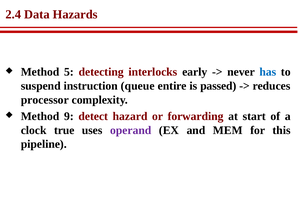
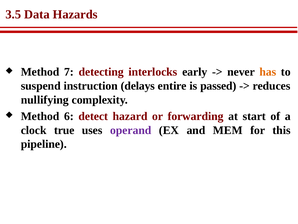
2.4: 2.4 -> 3.5
5: 5 -> 7
has colour: blue -> orange
queue: queue -> delays
processor: processor -> nullifying
9: 9 -> 6
